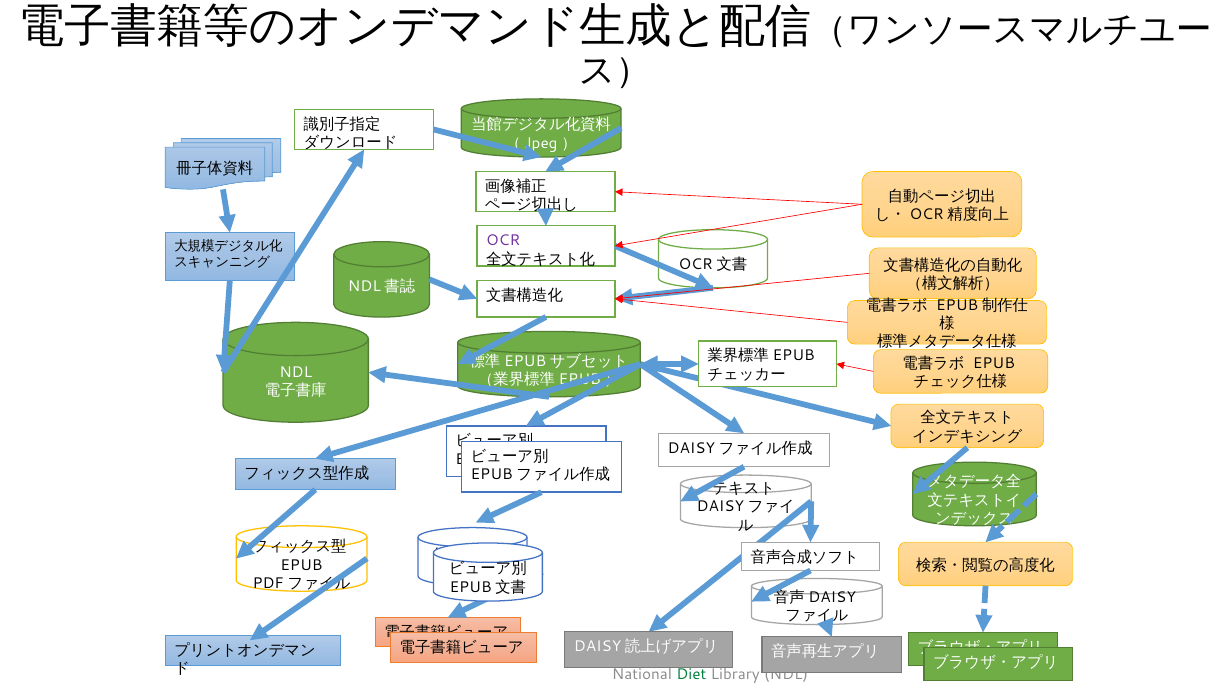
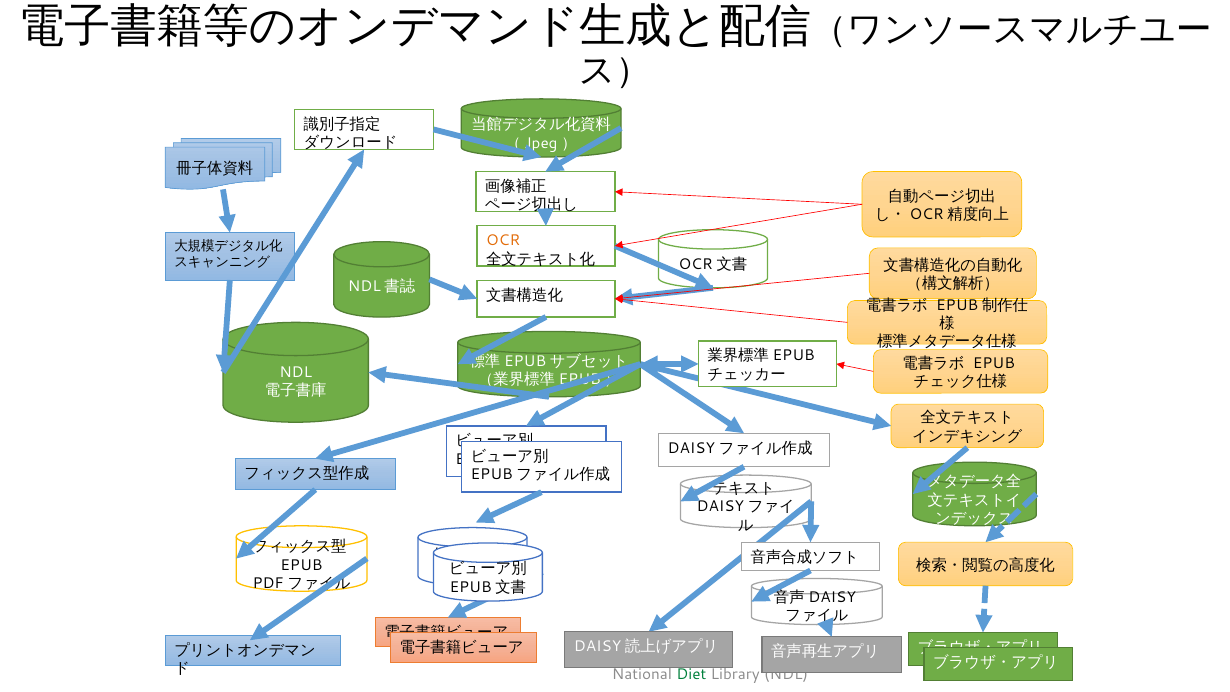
OCR colour: purple -> orange
